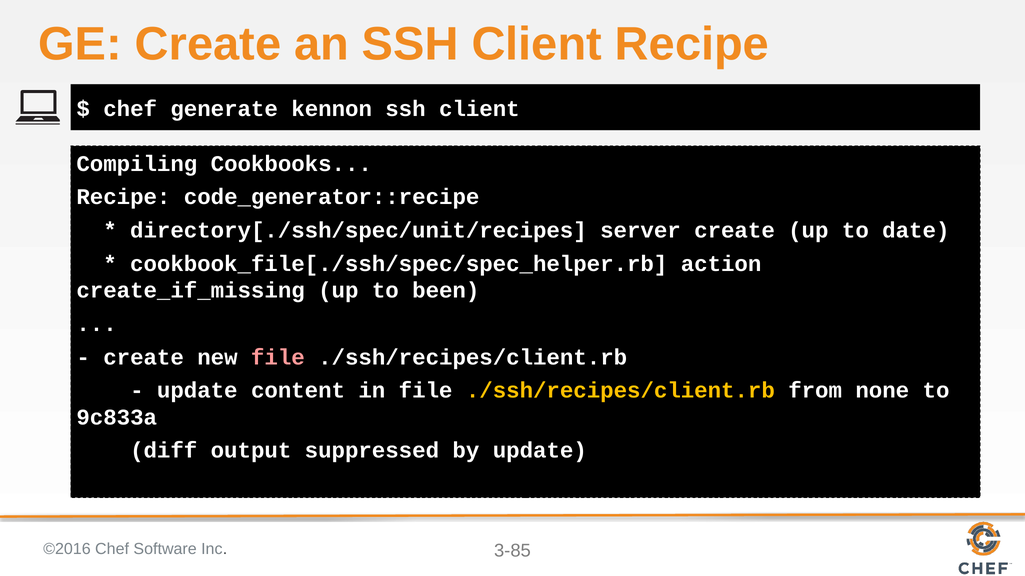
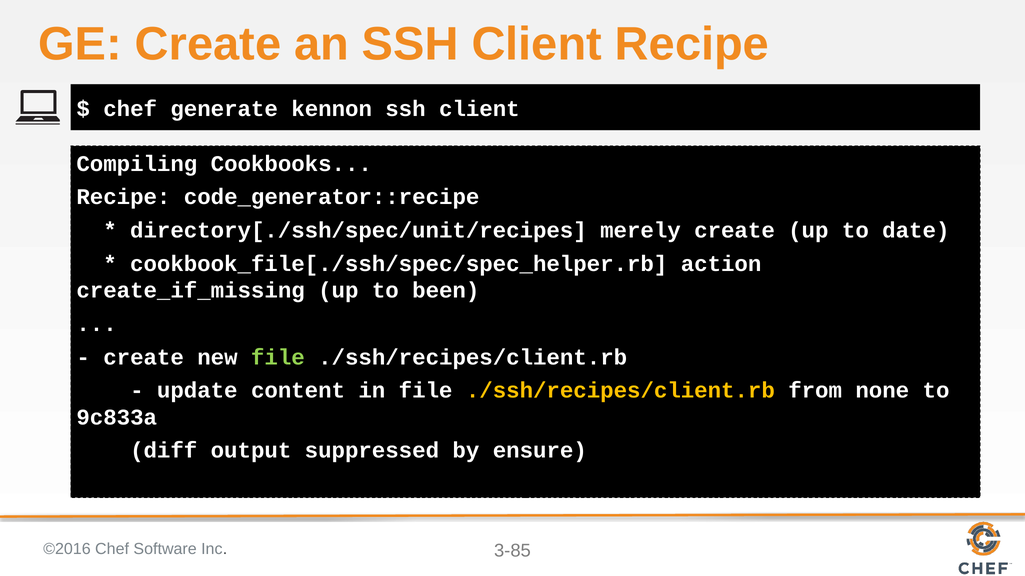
server: server -> merely
file at (278, 357) colour: pink -> light green
by update: update -> ensure
